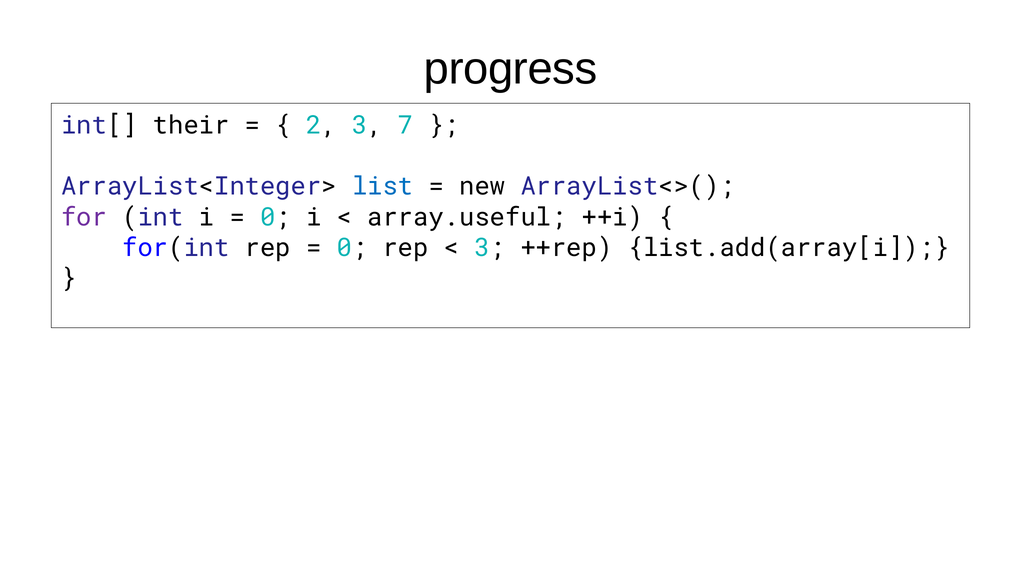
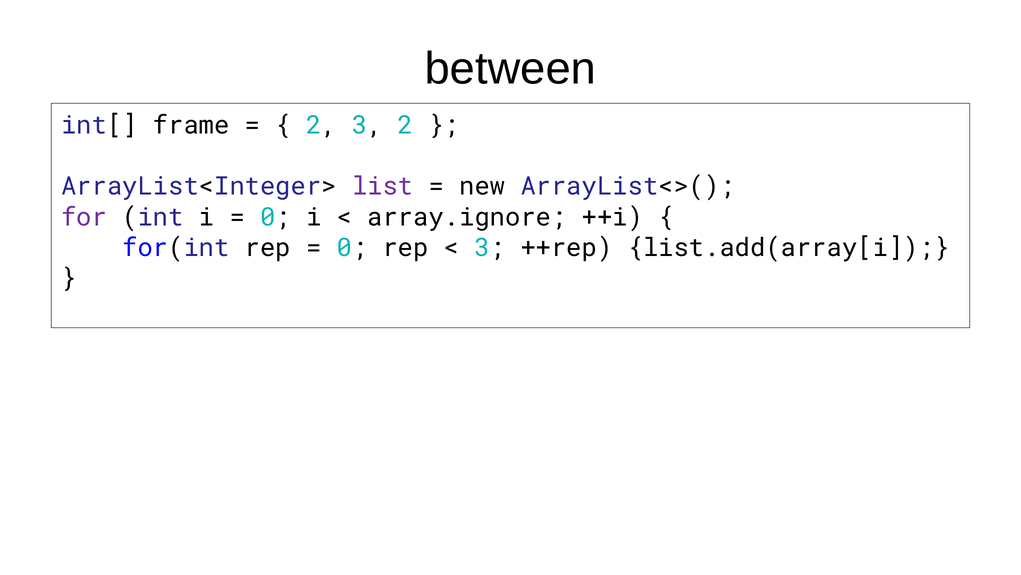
progress: progress -> between
their: their -> frame
3 7: 7 -> 2
list colour: blue -> purple
array.useful: array.useful -> array.ignore
